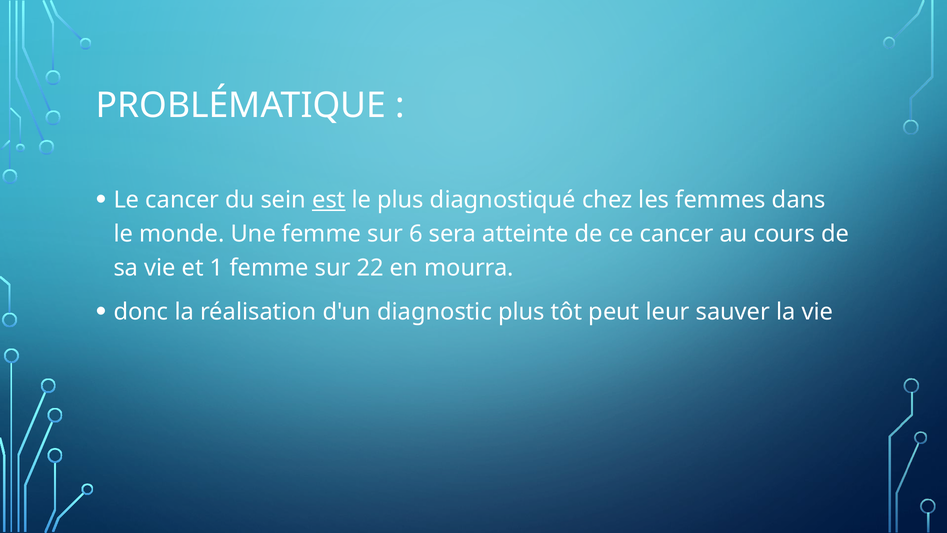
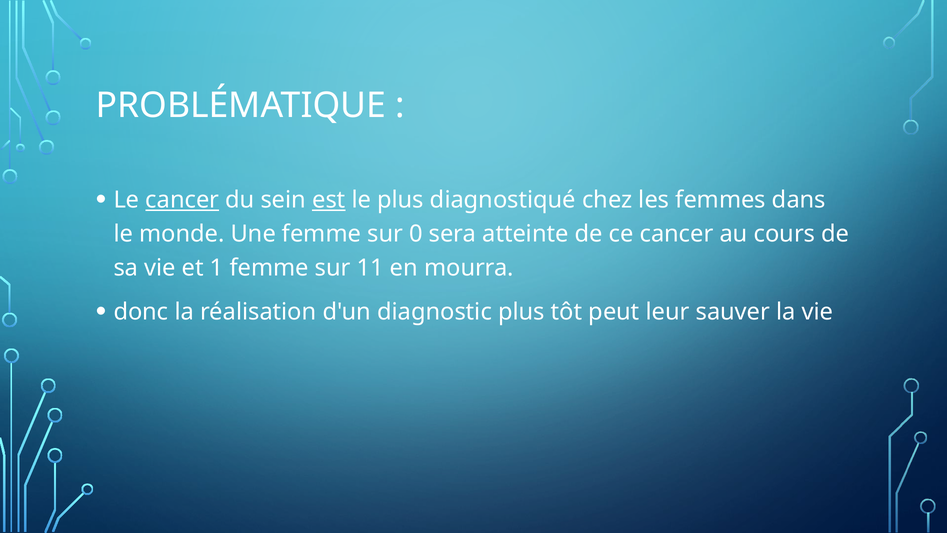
cancer at (182, 200) underline: none -> present
6: 6 -> 0
22: 22 -> 11
